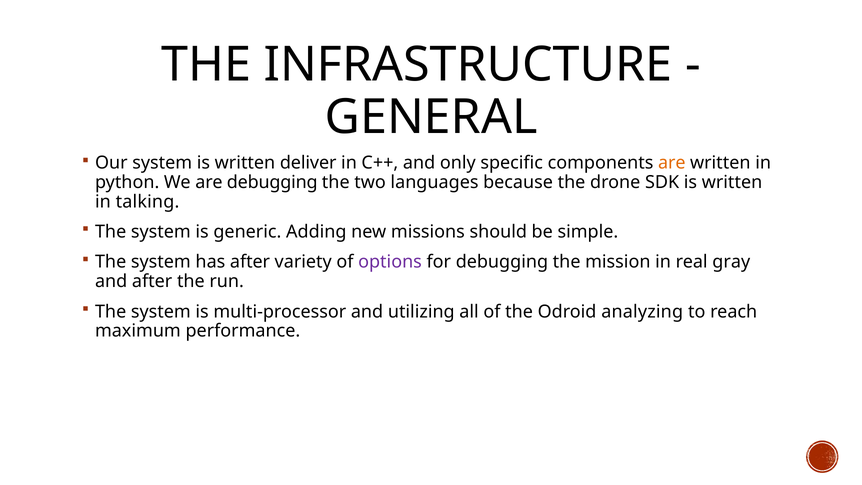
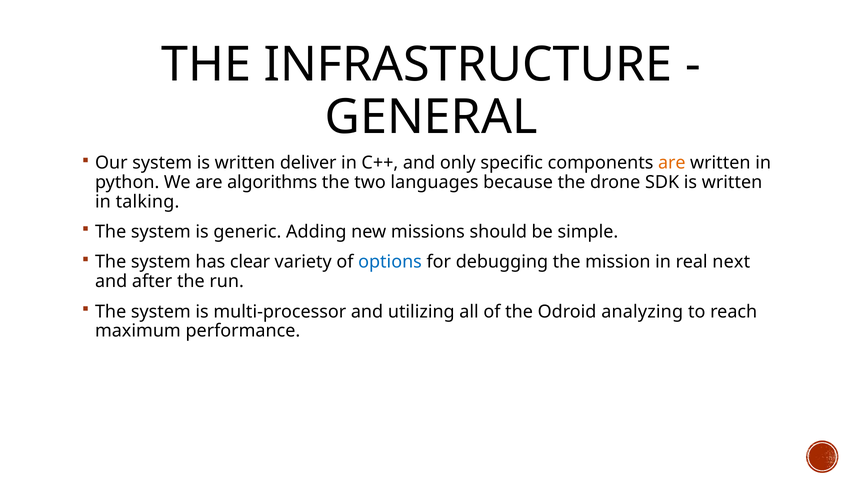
are debugging: debugging -> algorithms
has after: after -> clear
options colour: purple -> blue
gray: gray -> next
